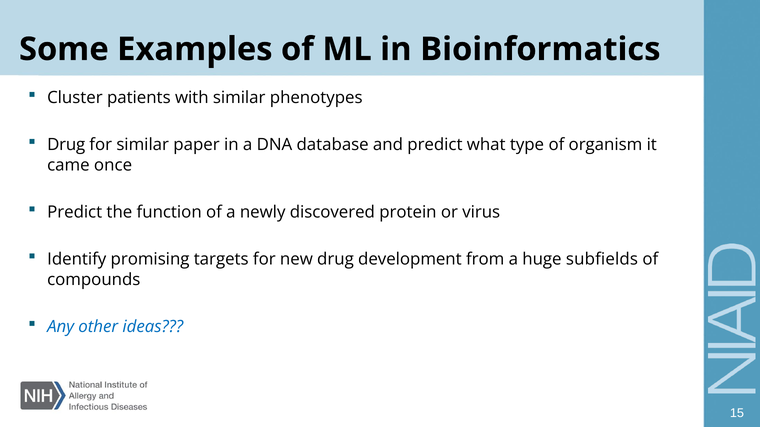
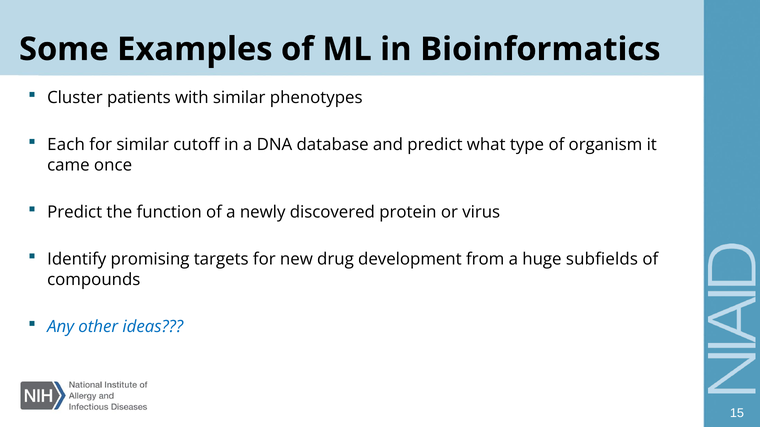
Drug at (66, 145): Drug -> Each
paper: paper -> cutoff
